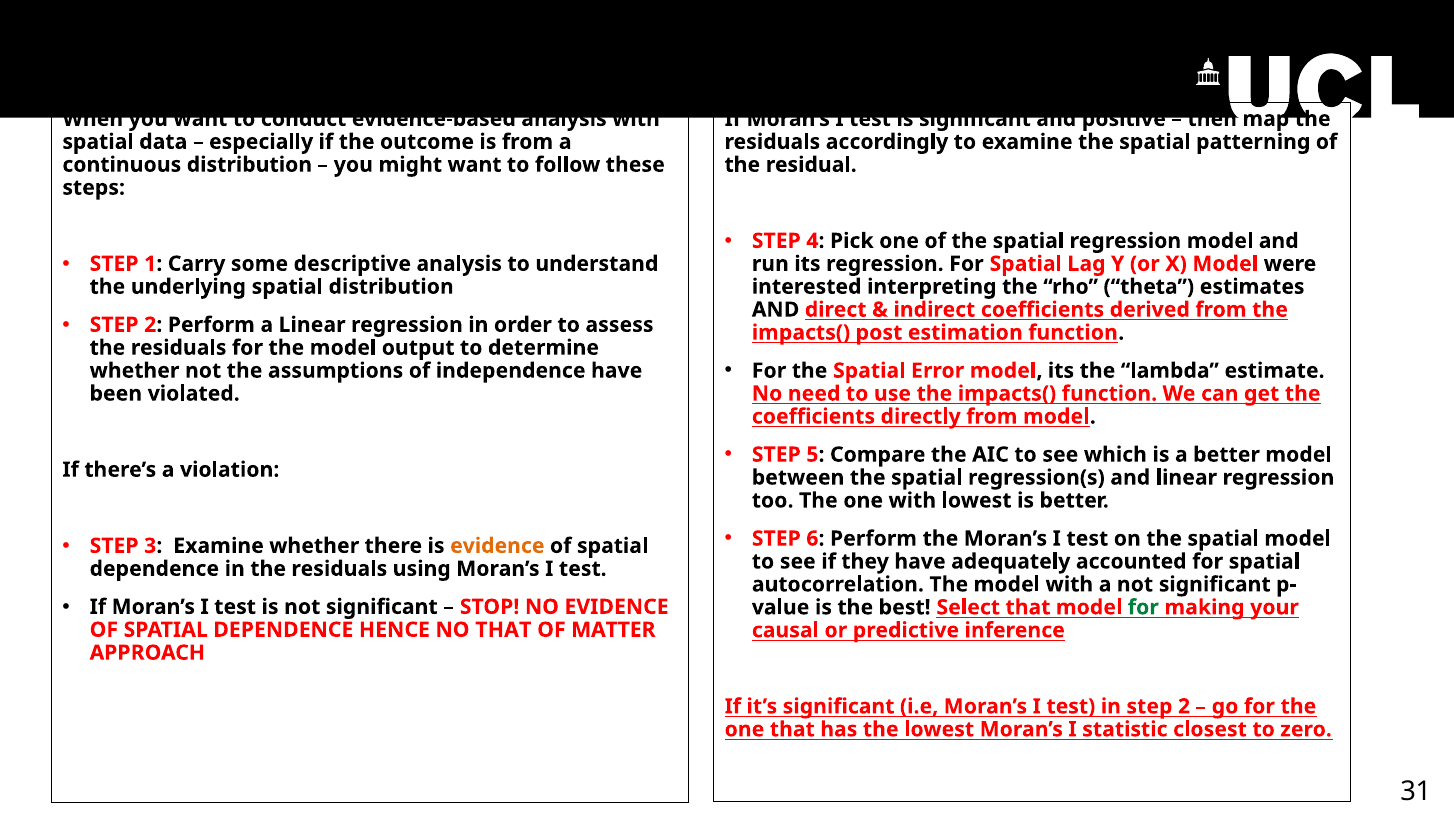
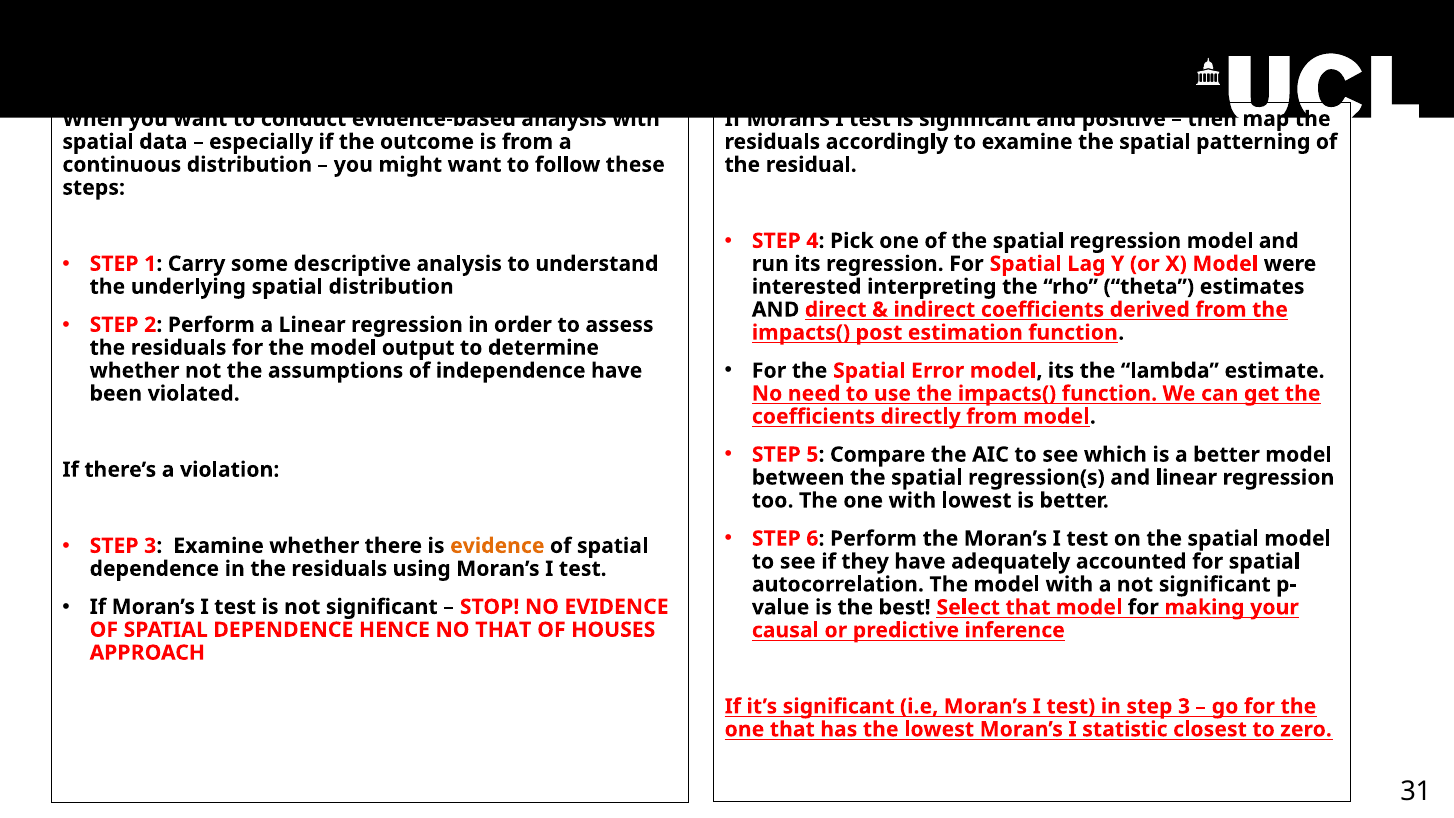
for at (1143, 607) colour: green -> black
MATTER: MATTER -> HOUSES
in step 2: 2 -> 3
